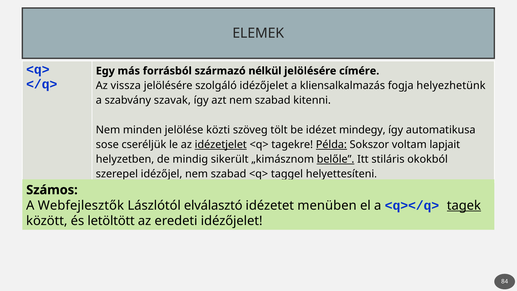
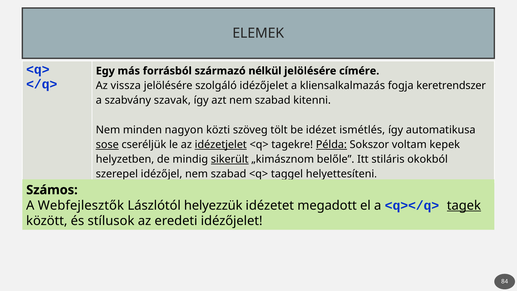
helyezhetünk: helyezhetünk -> keretrendszer
jelölése: jelölése -> nagyon
mindegy: mindegy -> ismétlés
sose underline: none -> present
lapjait: lapjait -> kepek
sikerült underline: none -> present
belőle underline: present -> none
elválasztó: elválasztó -> helyezzük
menüben: menüben -> megadott
letöltött: letöltött -> stílusok
